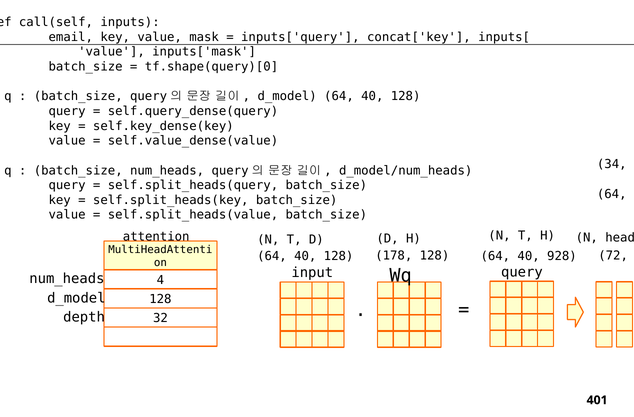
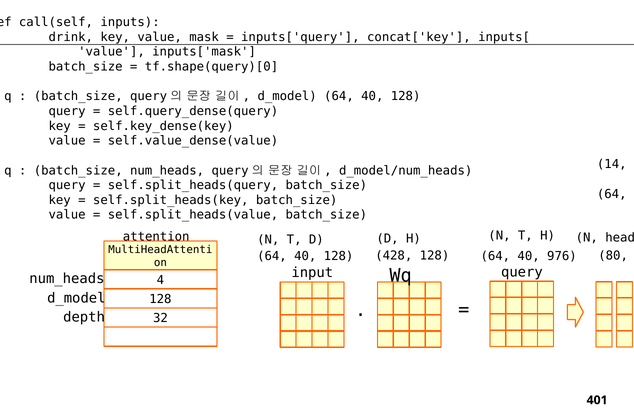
email: email -> drink
34: 34 -> 14
178: 178 -> 428
928: 928 -> 976
72: 72 -> 80
